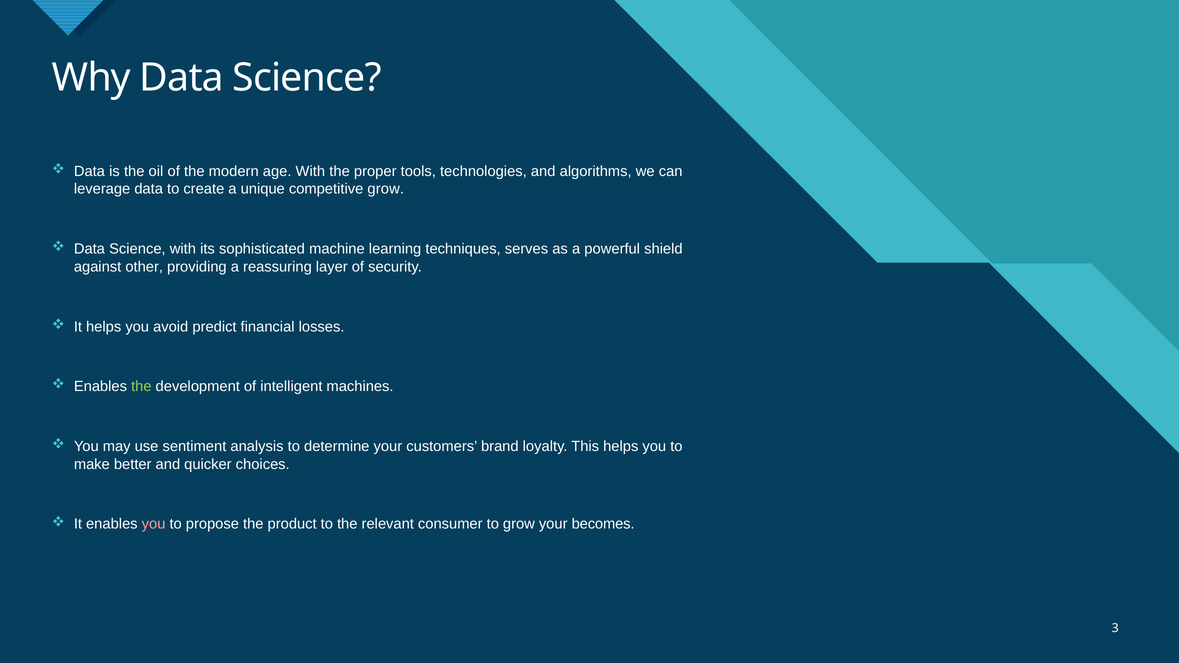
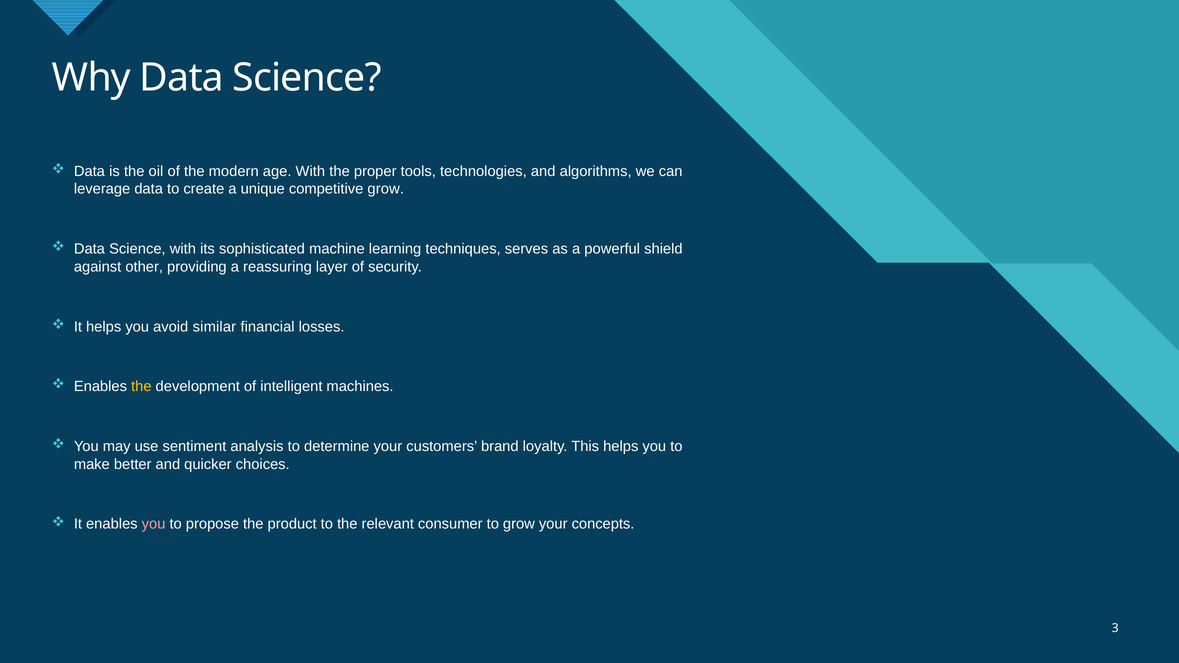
predict: predict -> similar
the at (141, 387) colour: light green -> yellow
becomes: becomes -> concepts
